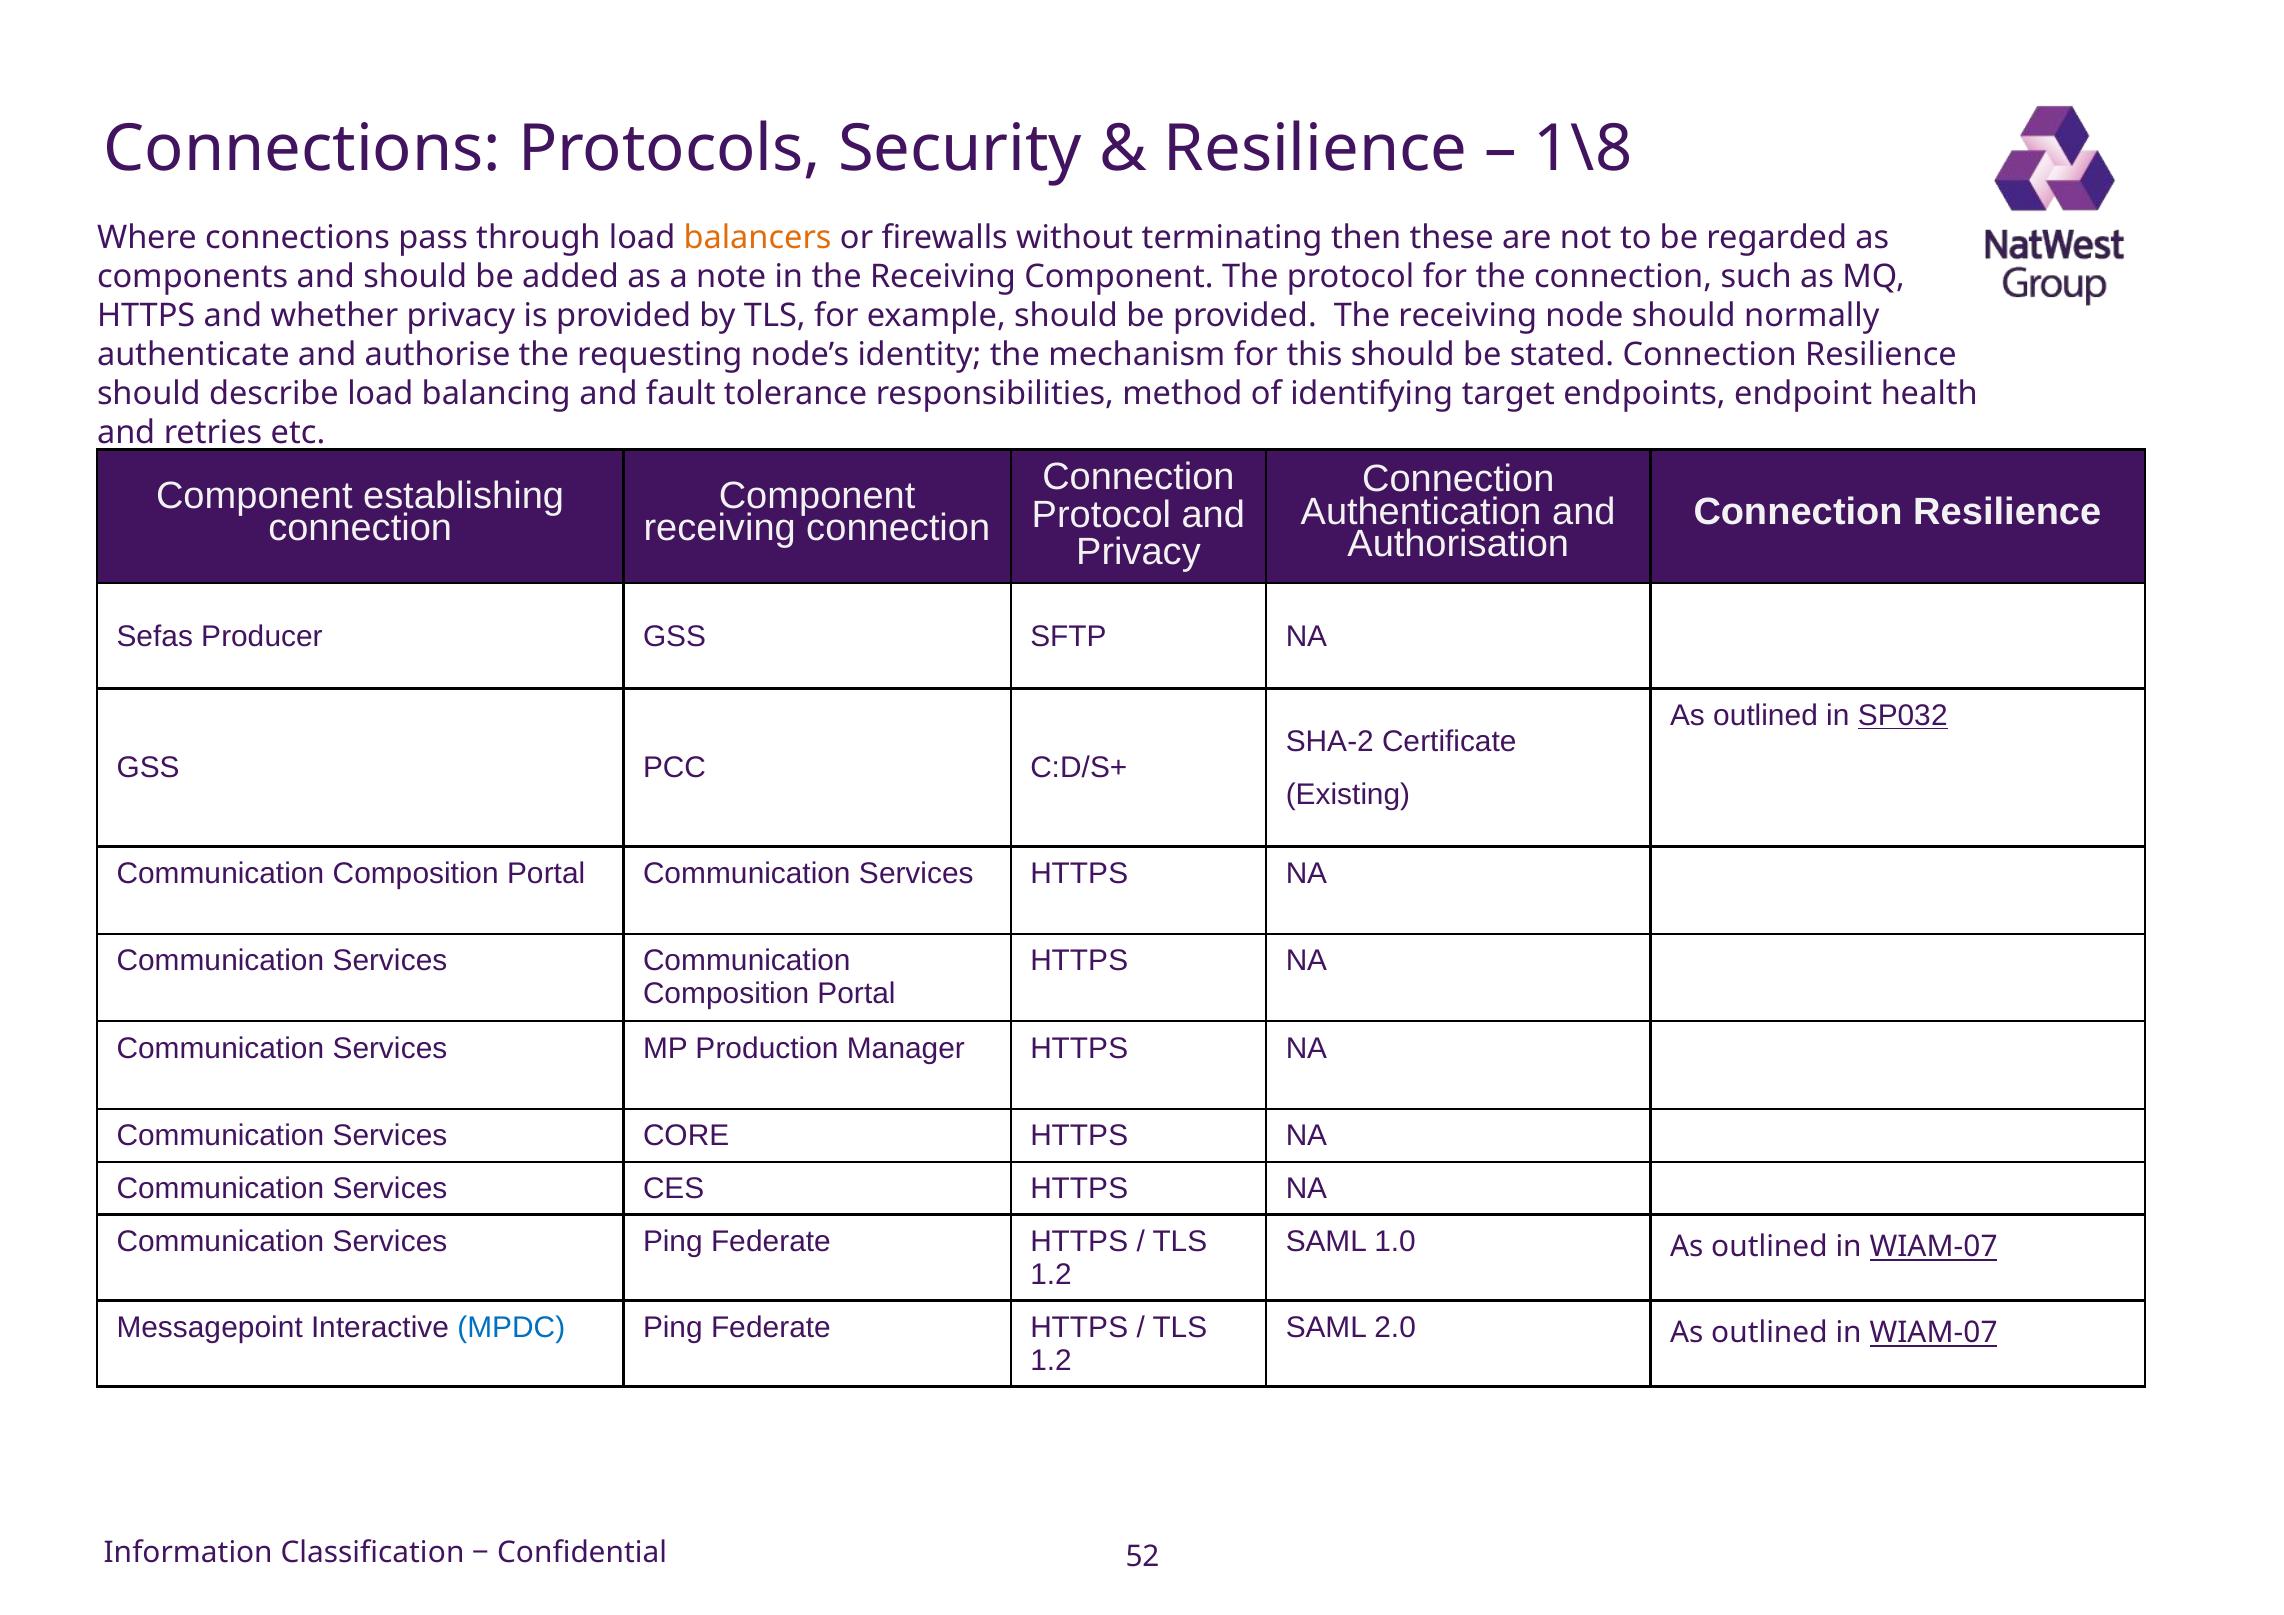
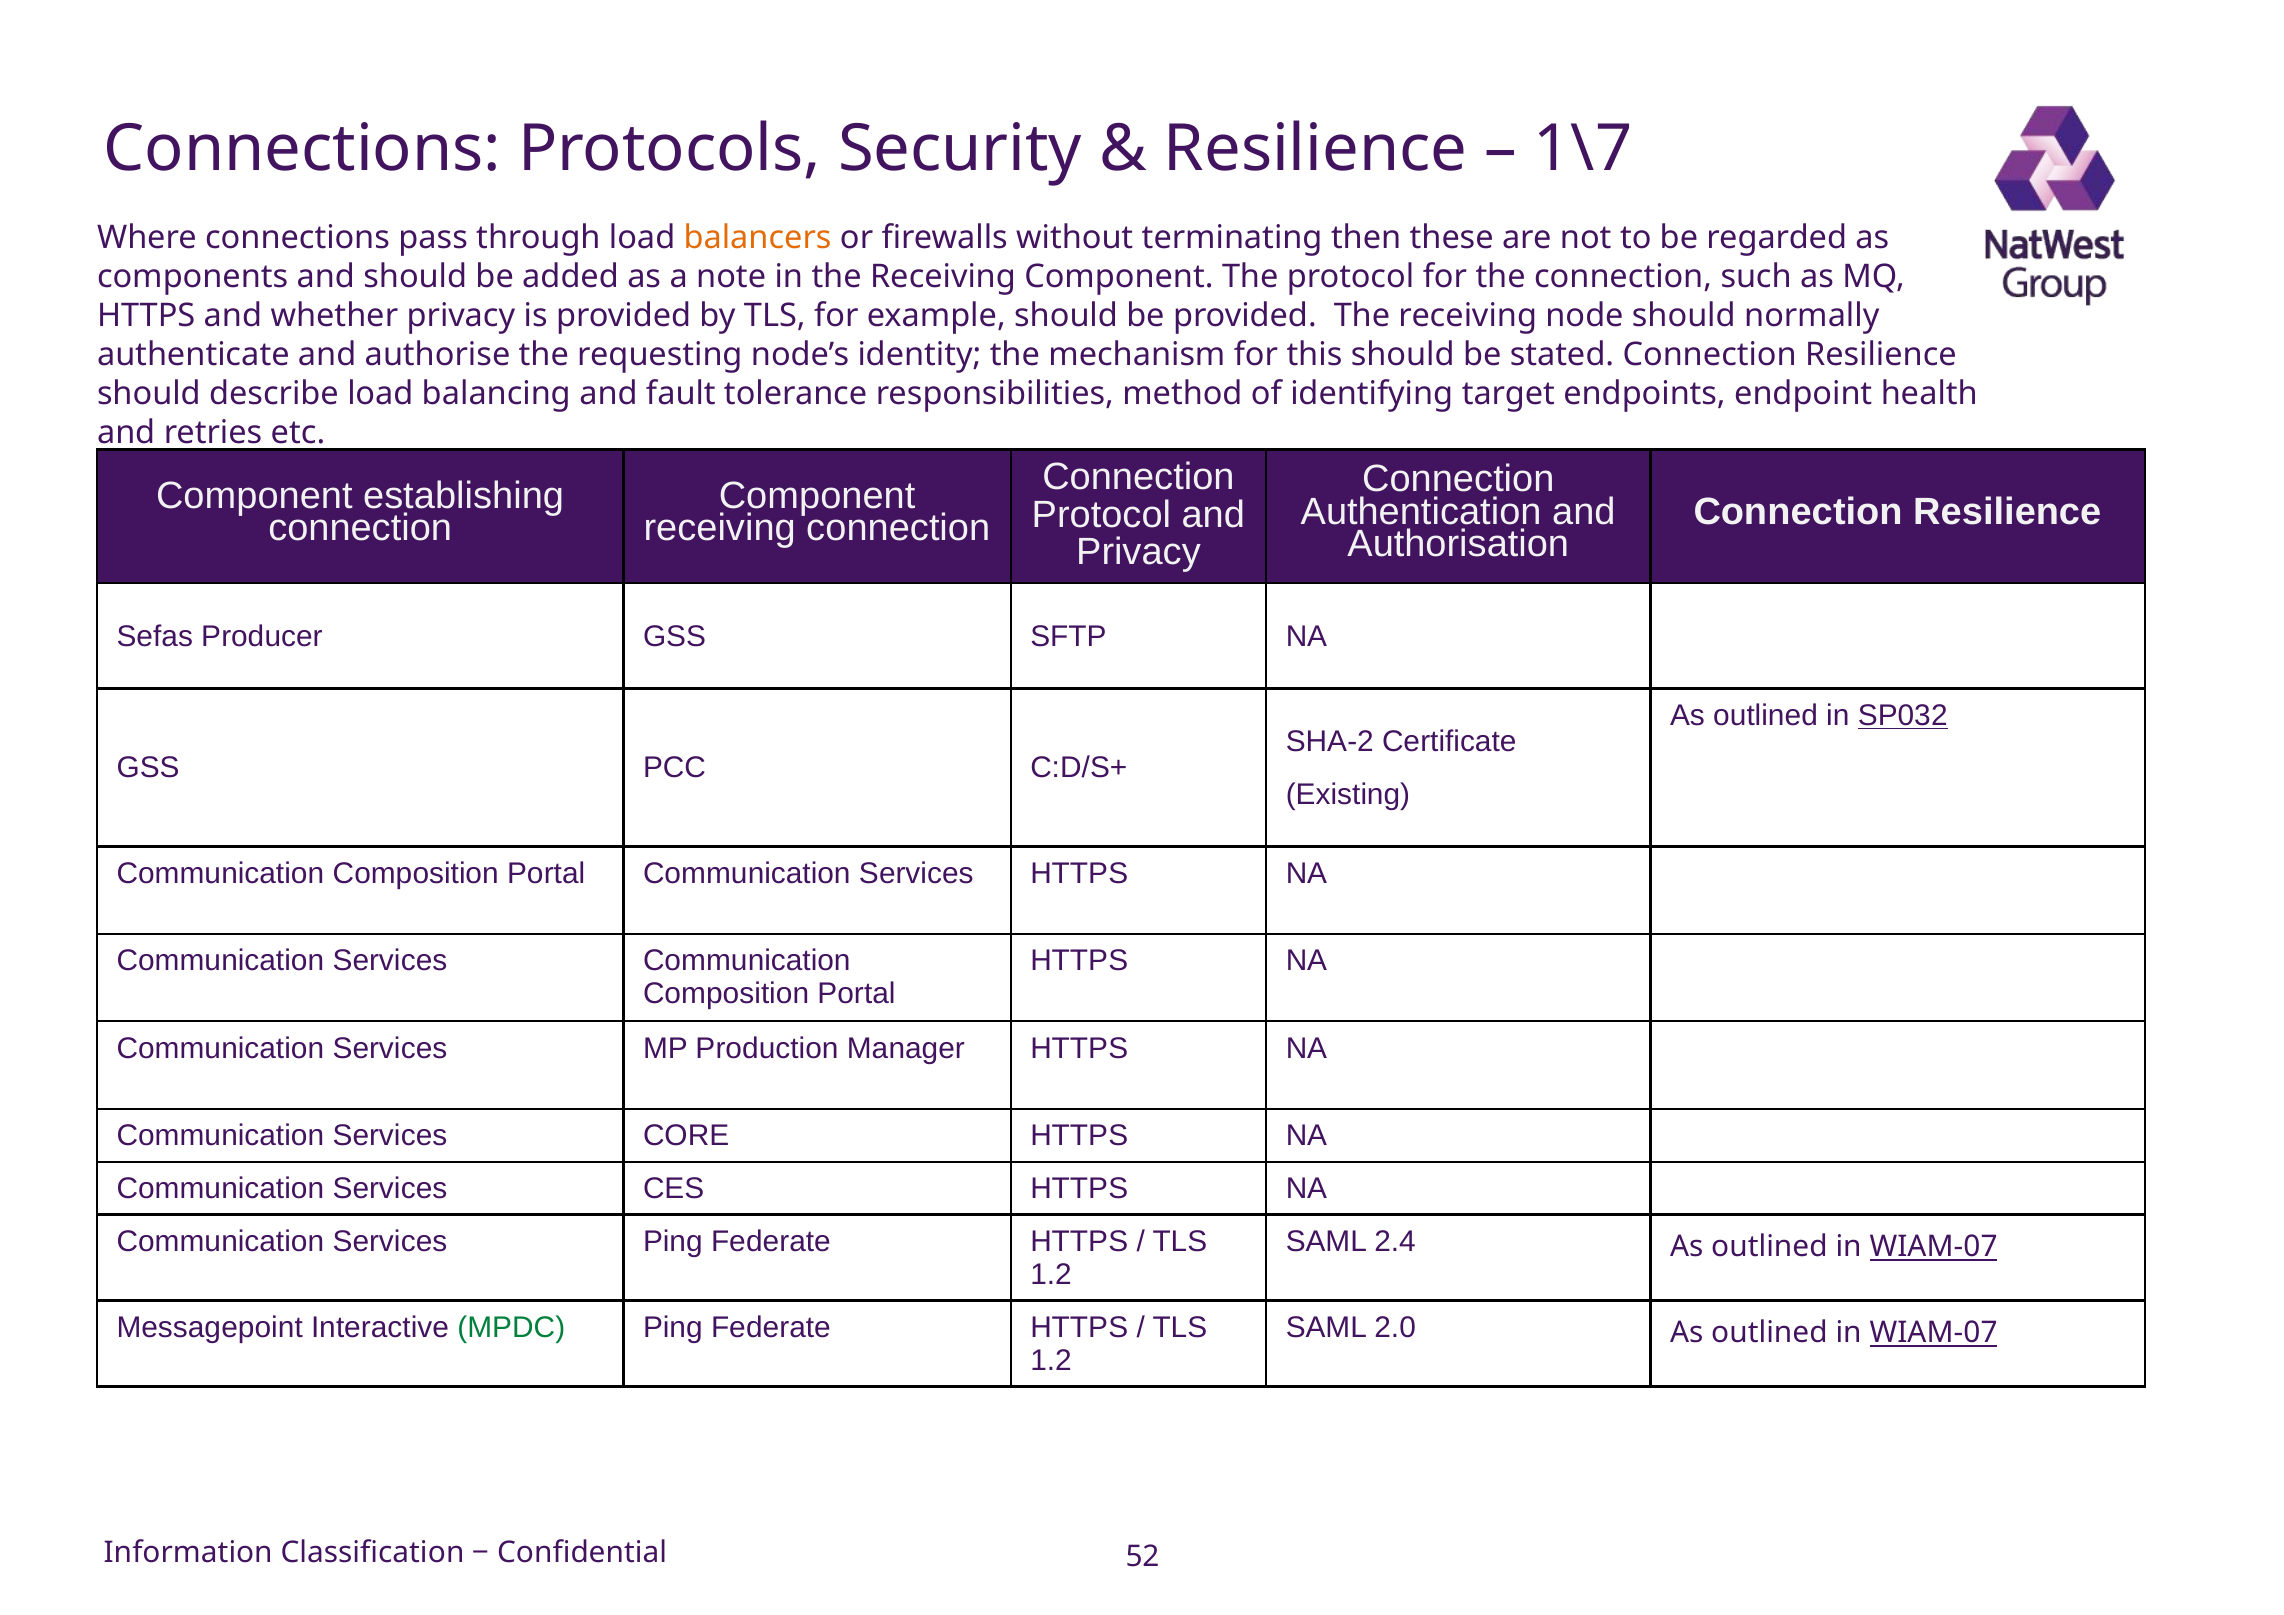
1\8: 1\8 -> 1\7
1.0: 1.0 -> 2.4
MPDC colour: blue -> green
